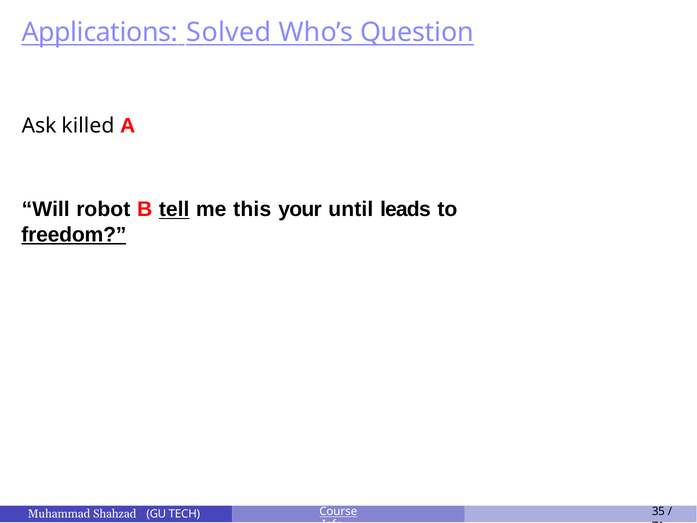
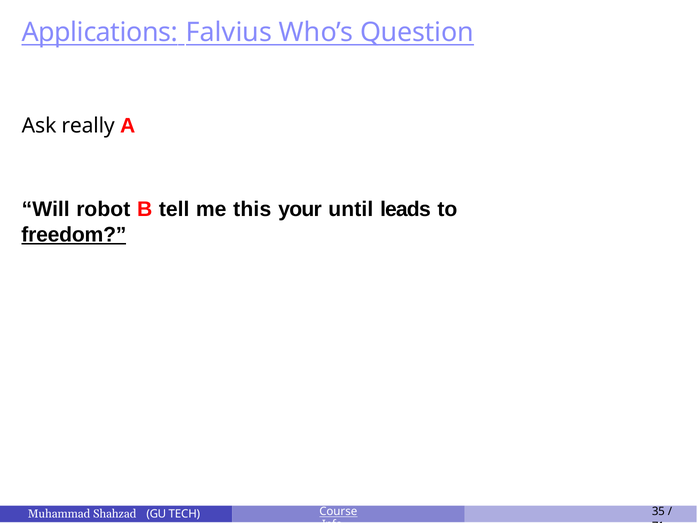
Solved: Solved -> Falvius
killed: killed -> really
tell underline: present -> none
